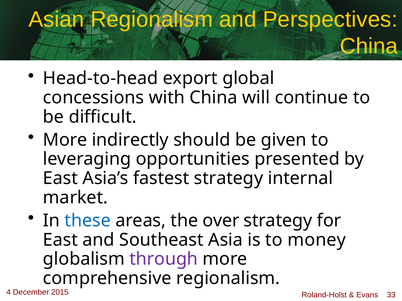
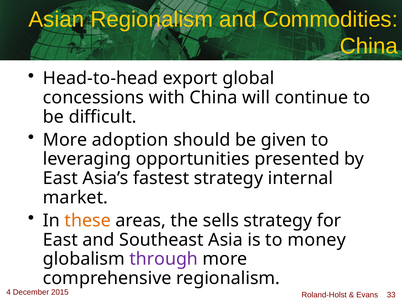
Perspectives: Perspectives -> Commodities
indirectly: indirectly -> adoption
these colour: blue -> orange
over: over -> sells
